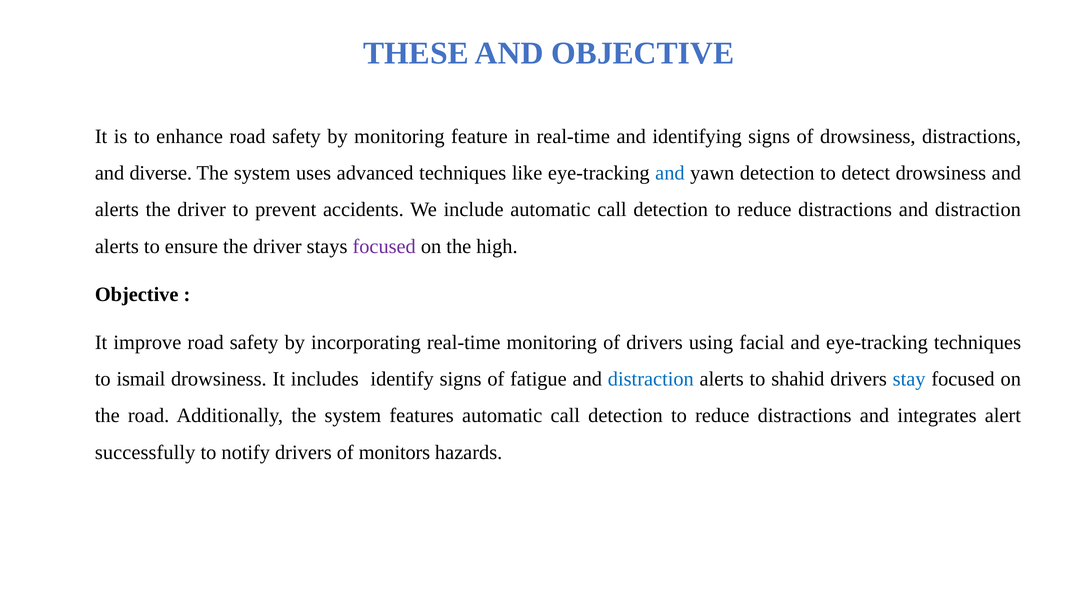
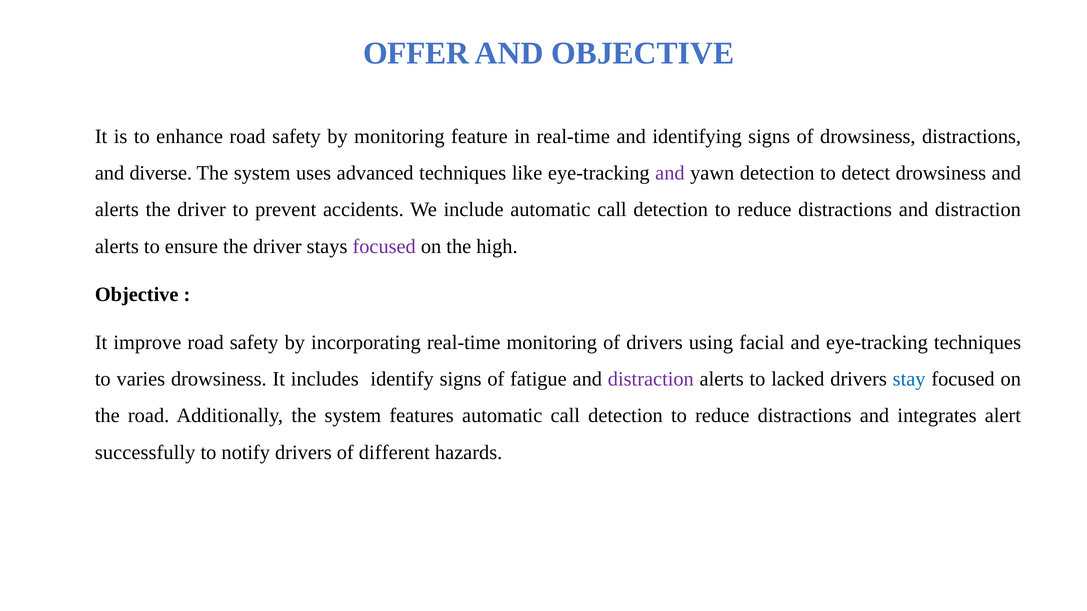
THESE: THESE -> OFFER
and at (670, 173) colour: blue -> purple
ismail: ismail -> varies
distraction at (651, 379) colour: blue -> purple
shahid: shahid -> lacked
monitors: monitors -> different
